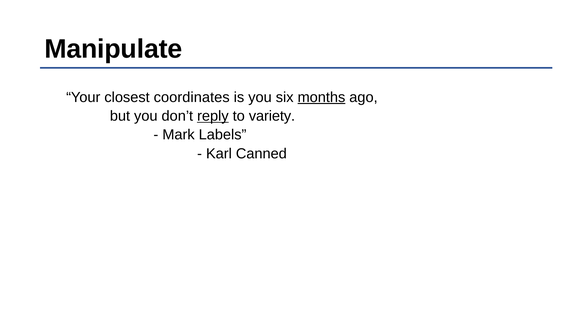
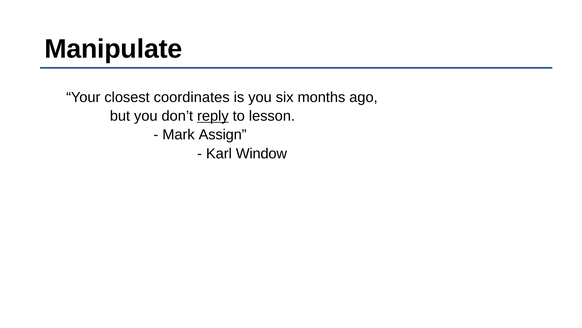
months underline: present -> none
variety: variety -> lesson
Labels: Labels -> Assign
Canned: Canned -> Window
